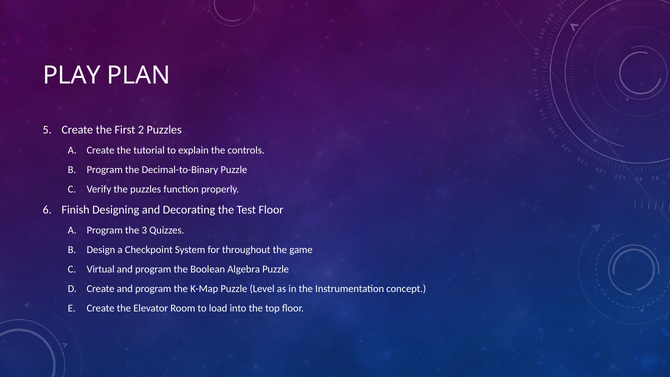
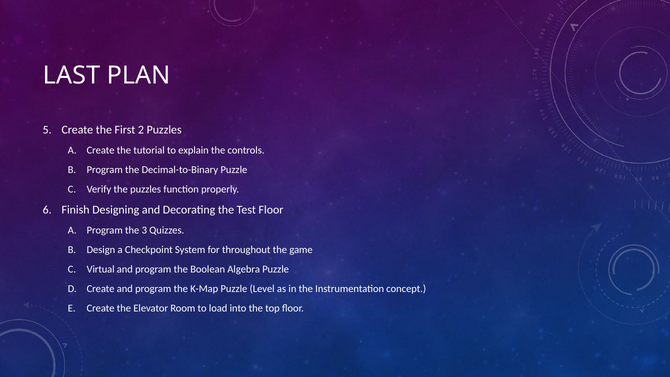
PLAY: PLAY -> LAST
